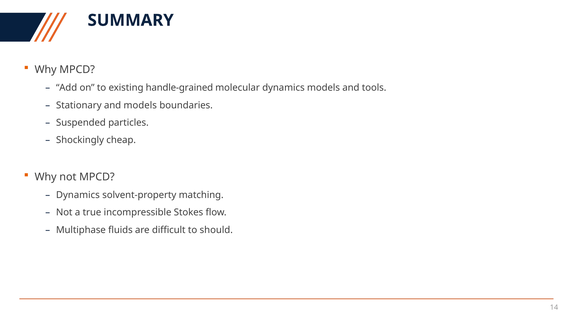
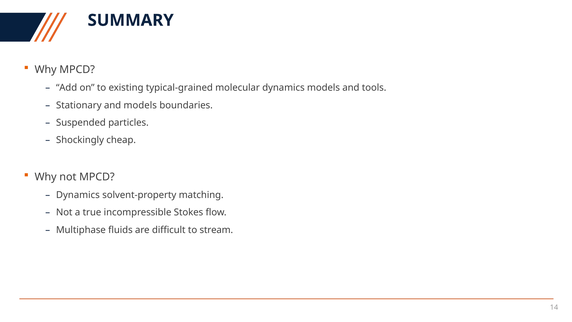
handle-grained: handle-grained -> typical-grained
should: should -> stream
